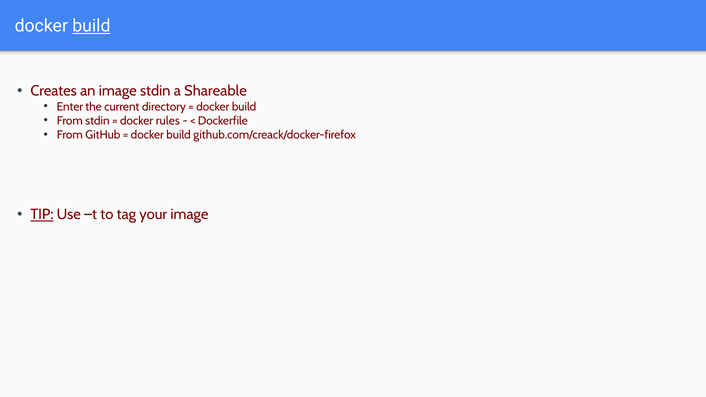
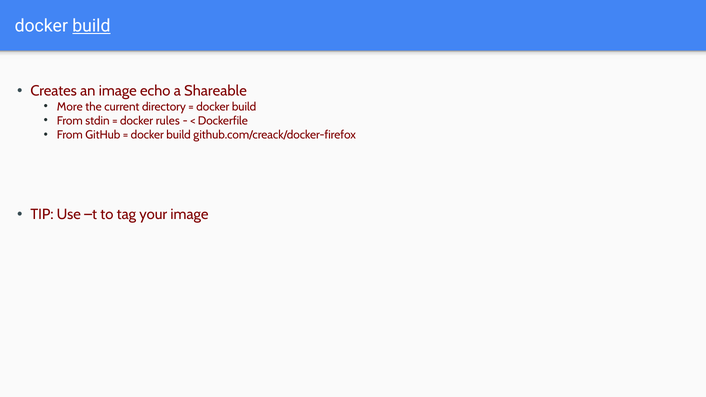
image stdin: stdin -> echo
Enter: Enter -> More
TIP underline: present -> none
